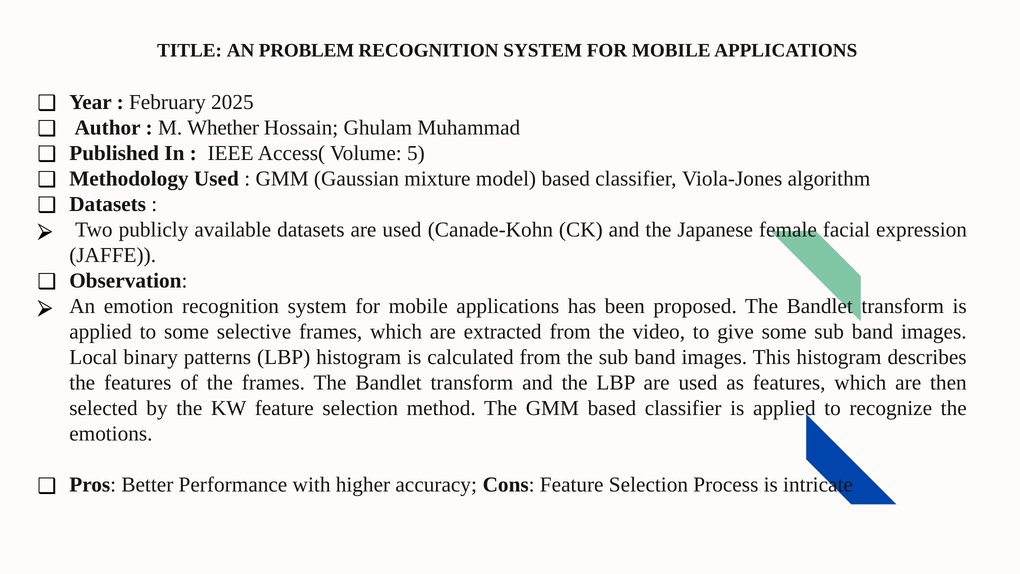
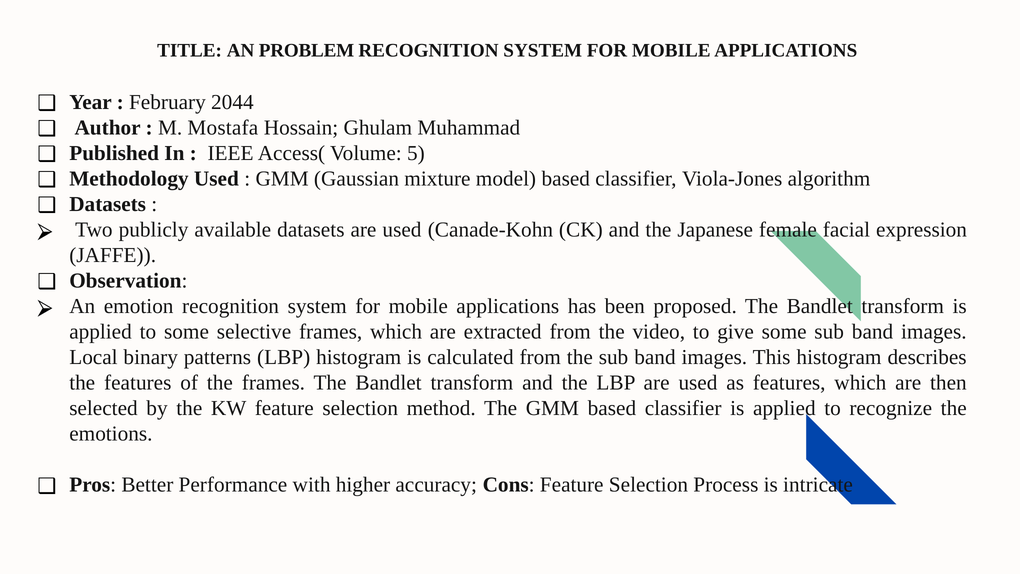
2025: 2025 -> 2044
Whether: Whether -> Mostafa
